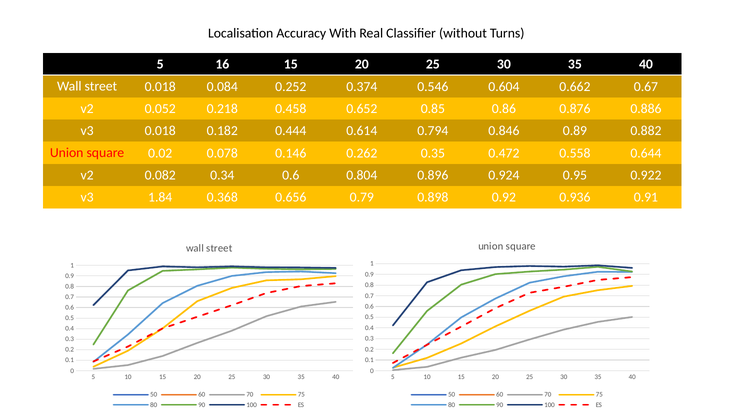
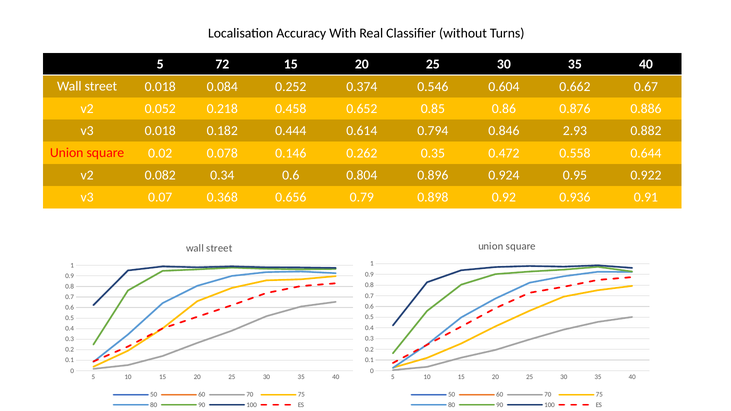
16: 16 -> 72
0.89: 0.89 -> 2.93
1.84: 1.84 -> 0.07
